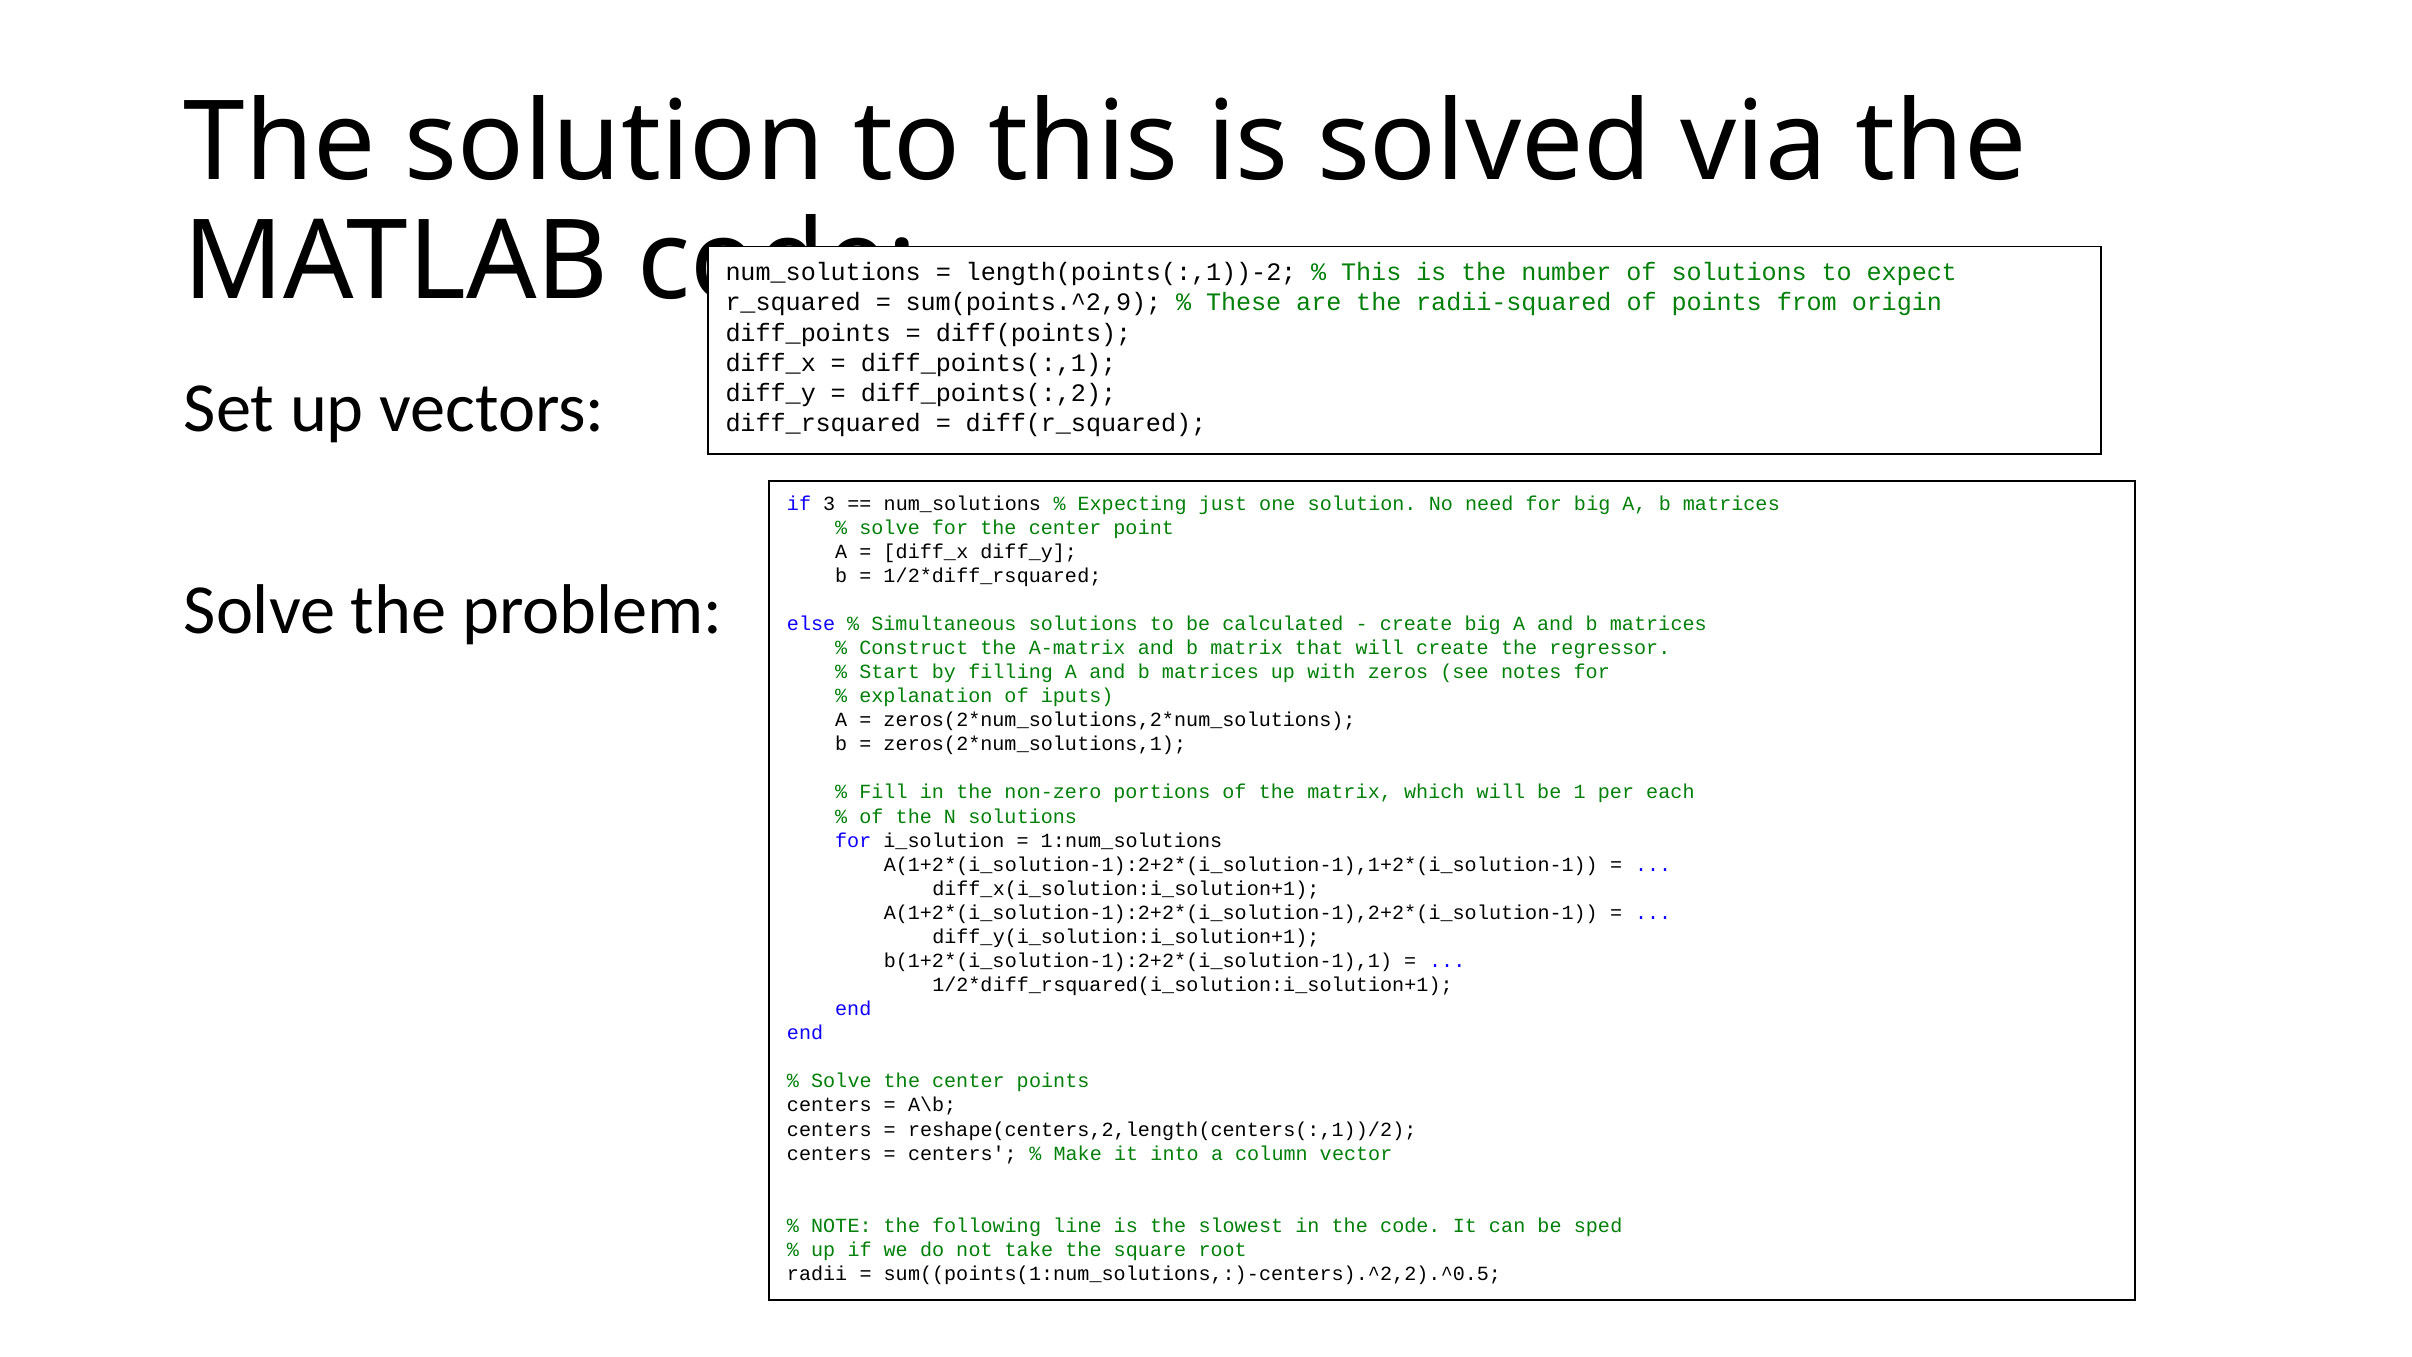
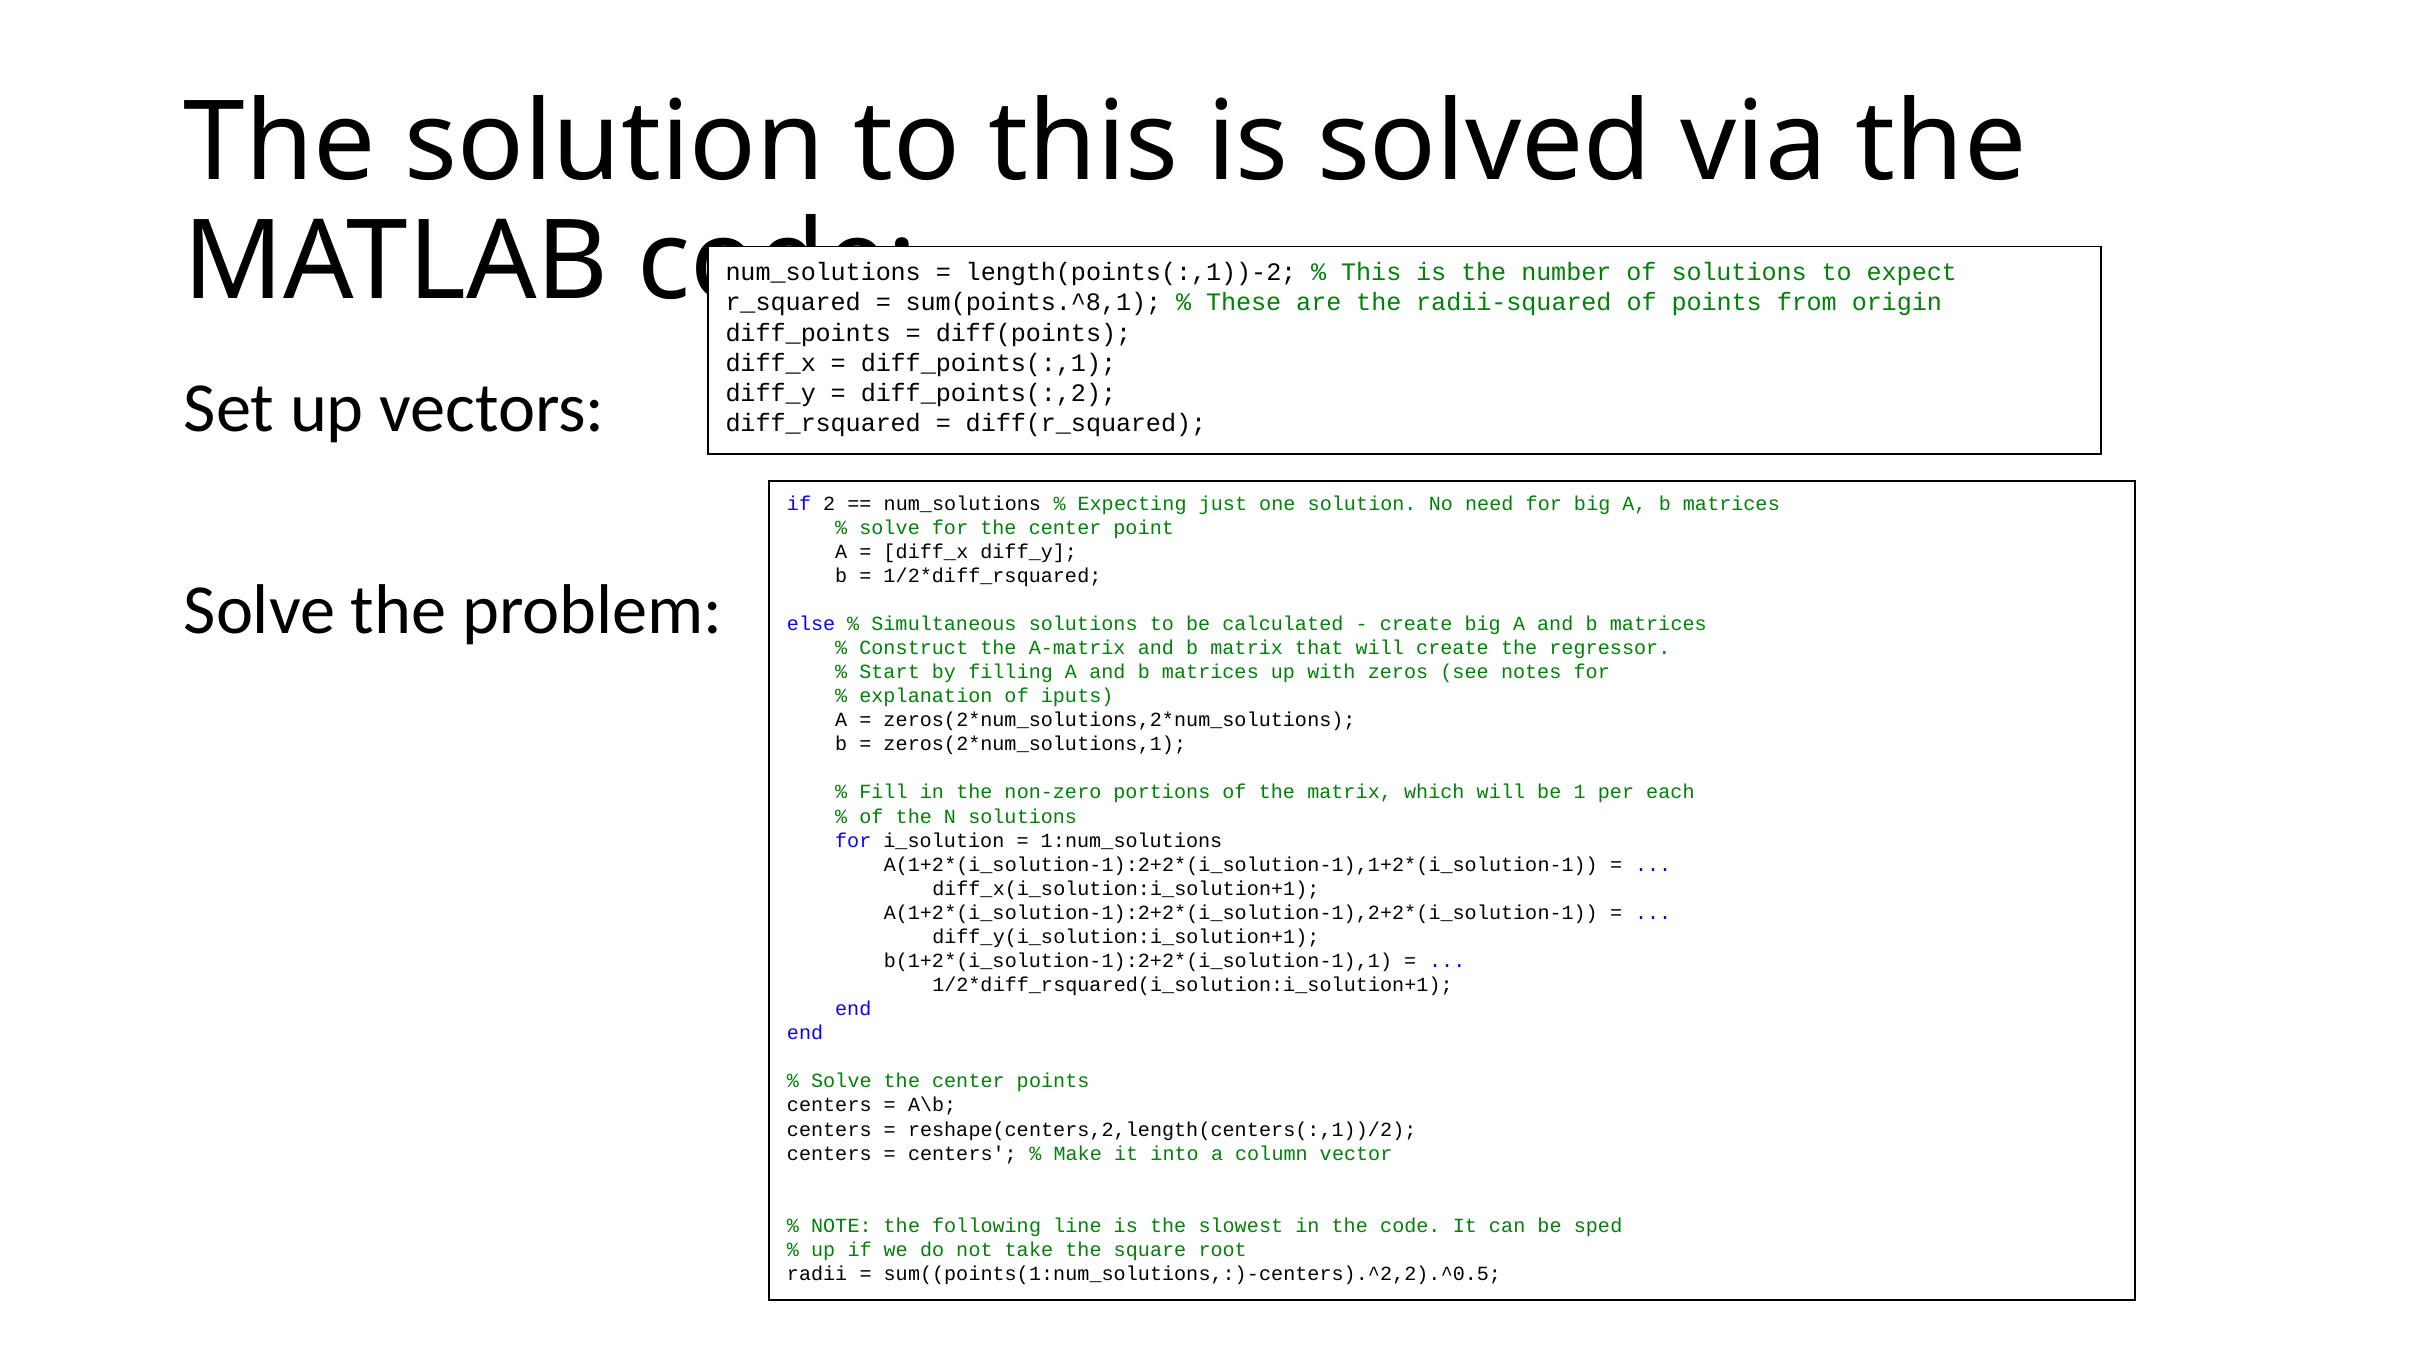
sum(points.^2,9: sum(points.^2,9 -> sum(points.^8,1
3: 3 -> 2
